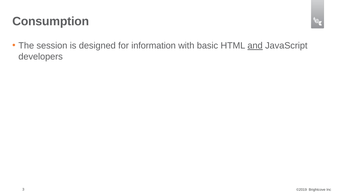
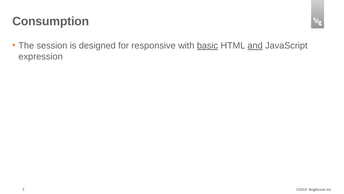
information: information -> responsive
basic underline: none -> present
developers: developers -> expression
